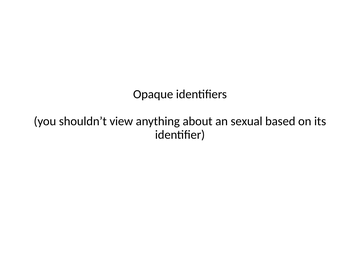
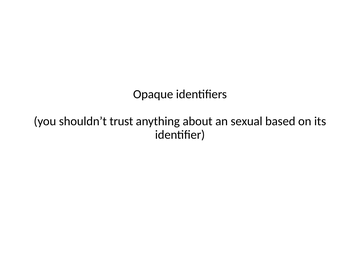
view: view -> trust
